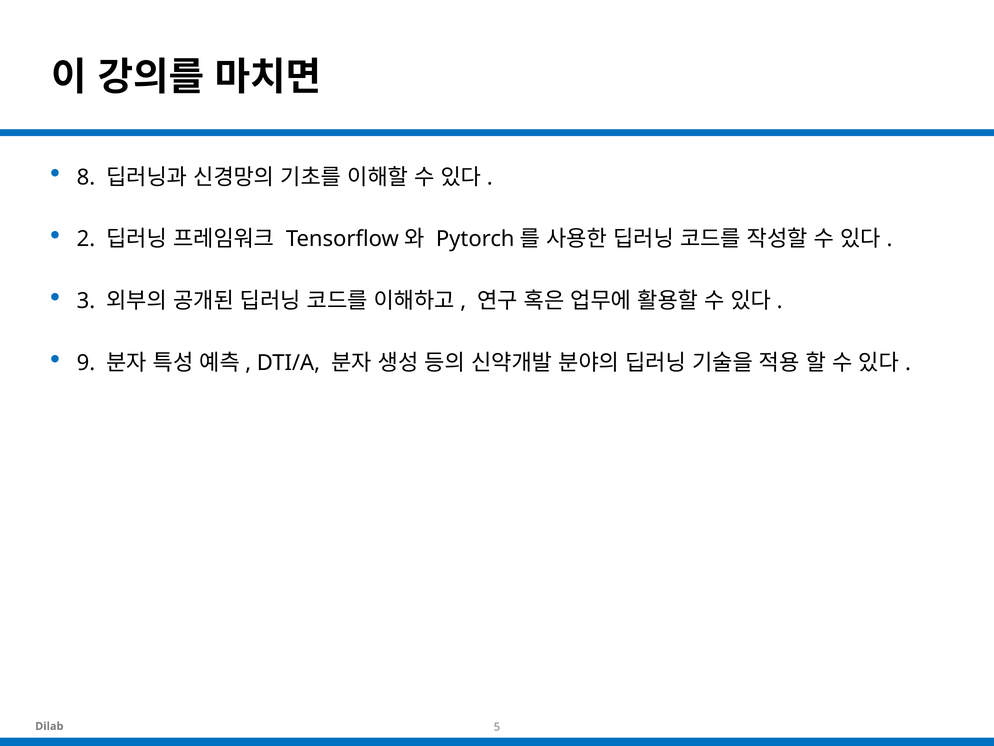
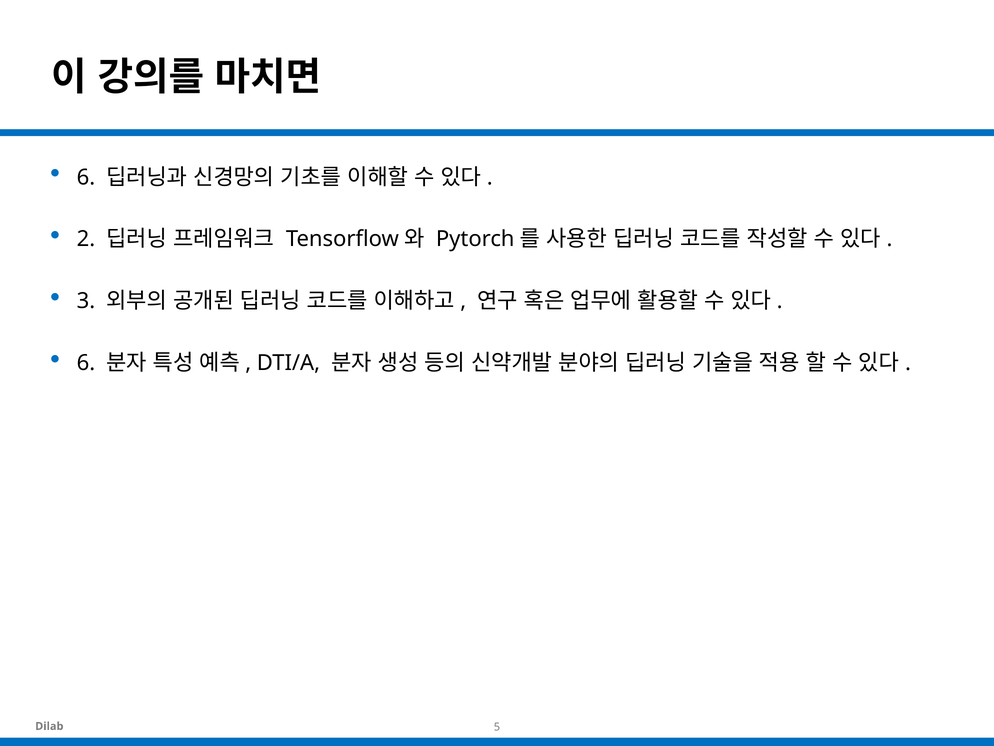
8 at (86, 177): 8 -> 6
9 at (86, 363): 9 -> 6
